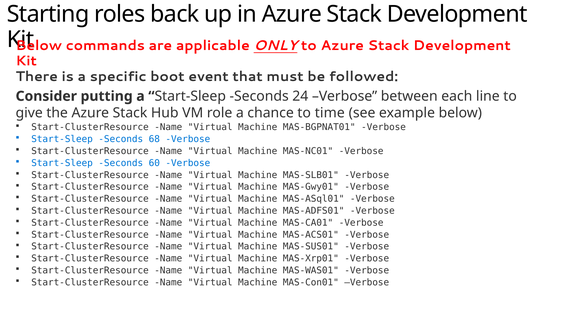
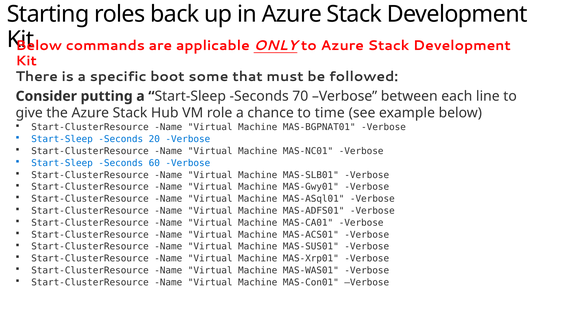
event: event -> some
24: 24 -> 70
68: 68 -> 20
